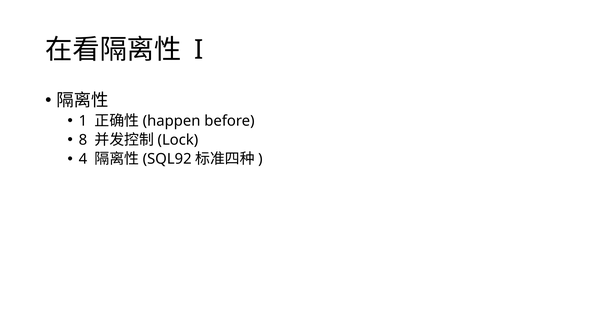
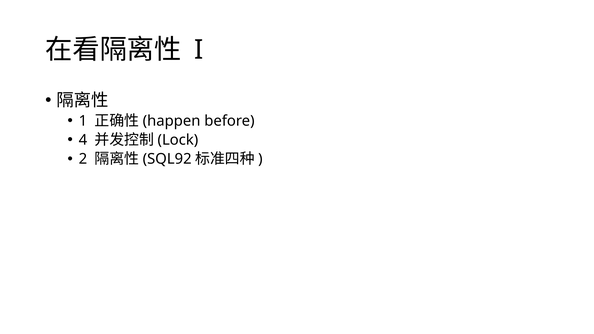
8: 8 -> 4
4: 4 -> 2
